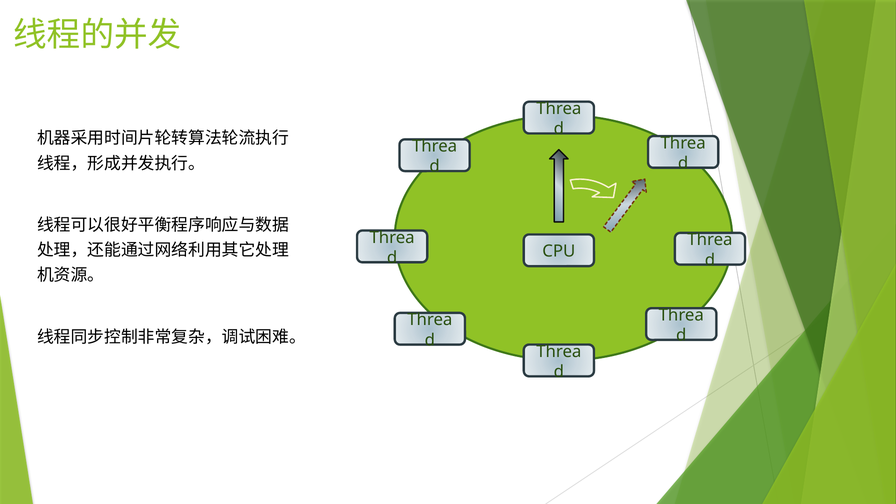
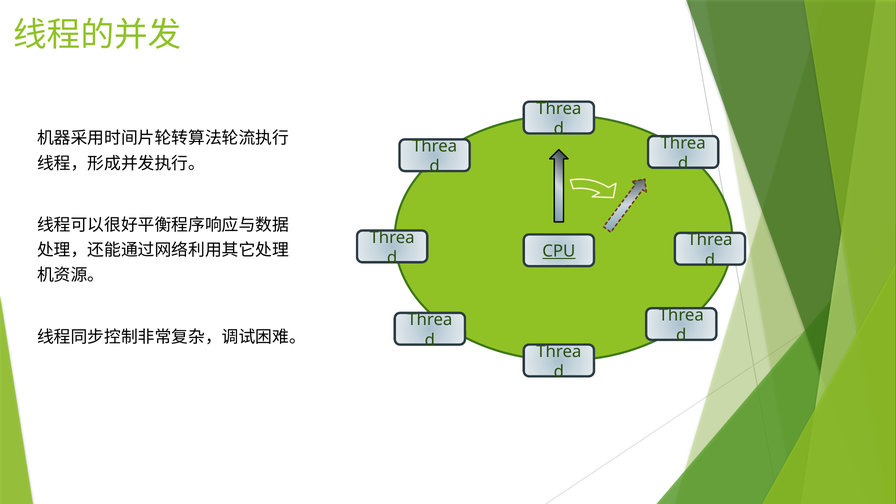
CPU underline: none -> present
